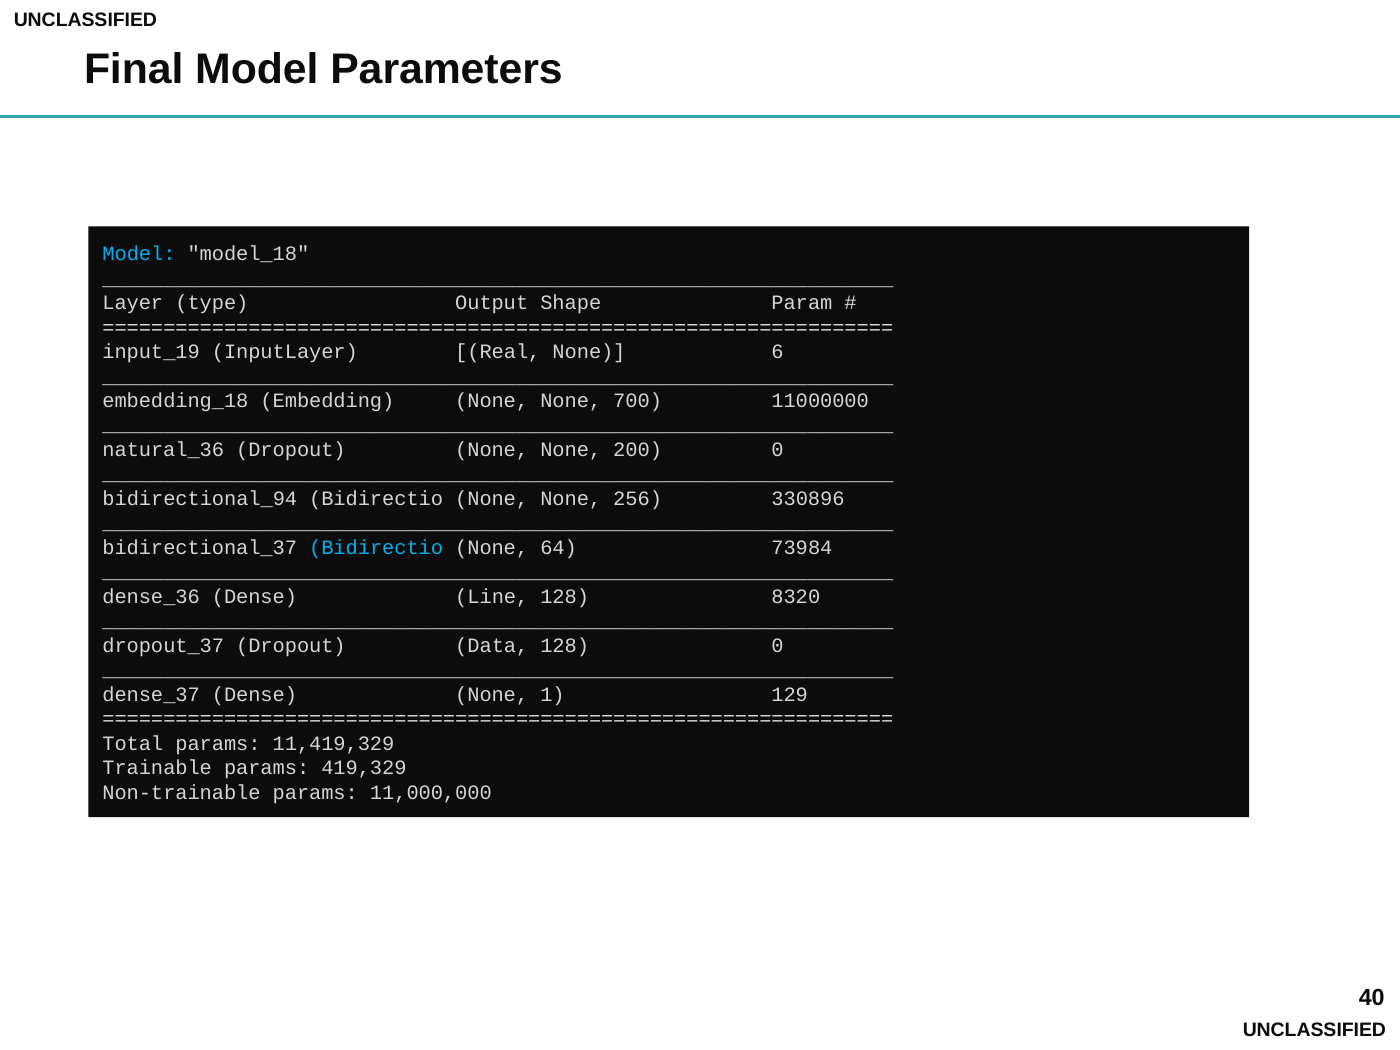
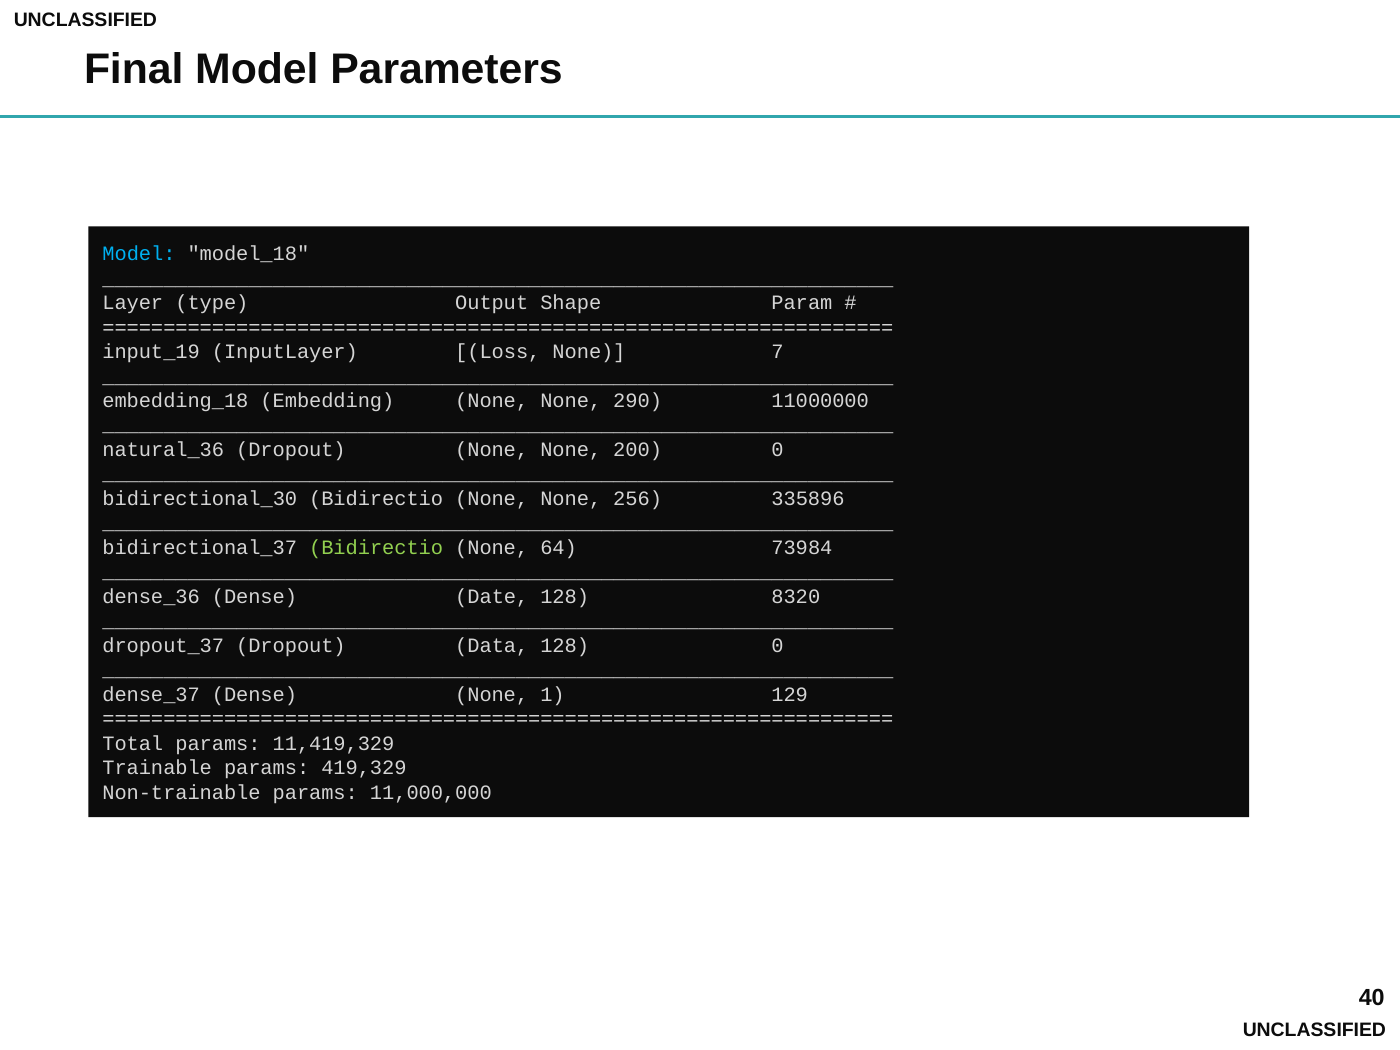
Real: Real -> Loss
6: 6 -> 7
700: 700 -> 290
bidirectional_94: bidirectional_94 -> bidirectional_30
330896: 330896 -> 335896
Bidirectio at (376, 548) colour: light blue -> light green
Line: Line -> Date
